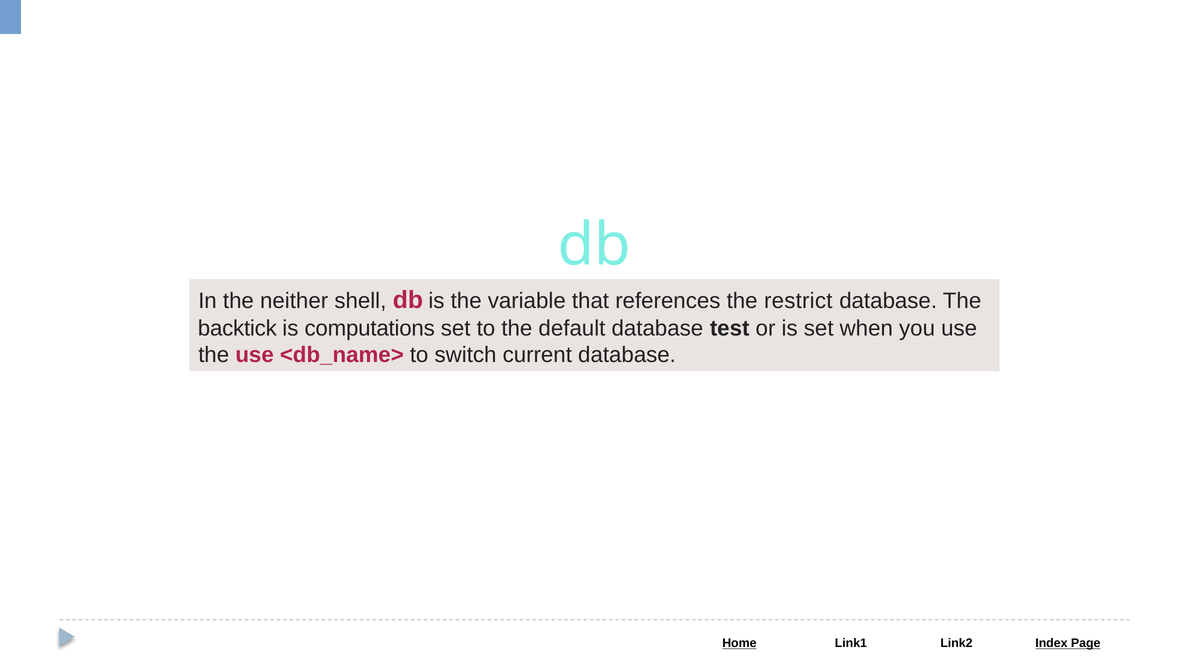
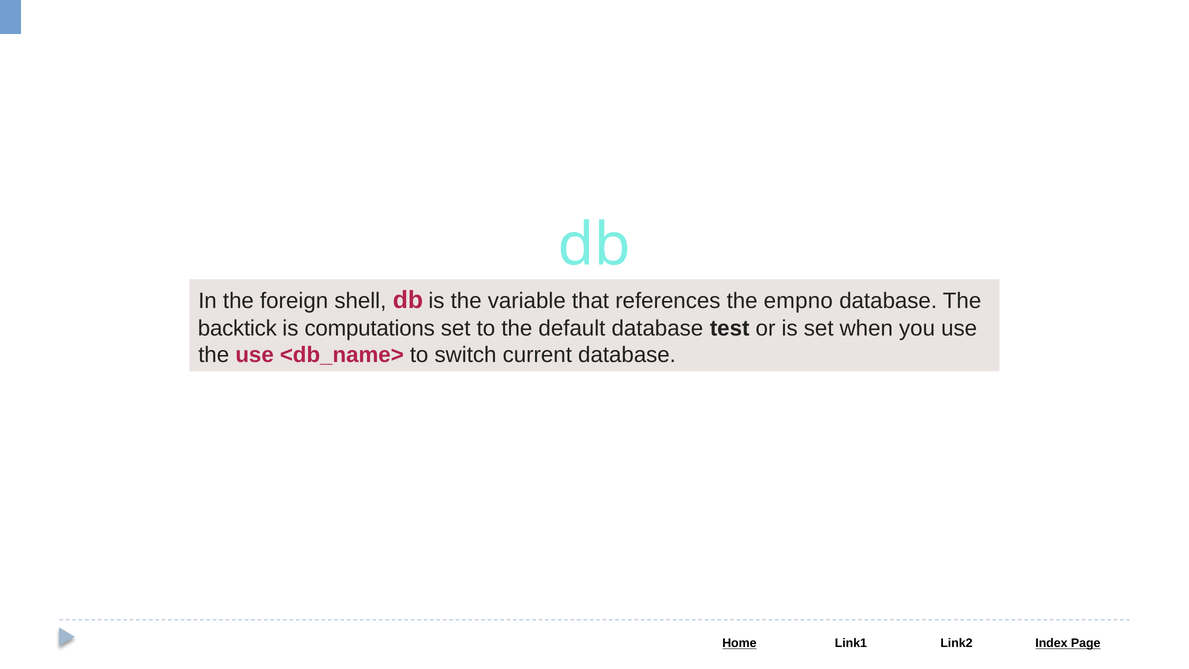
neither: neither -> foreign
restrict: restrict -> empno
